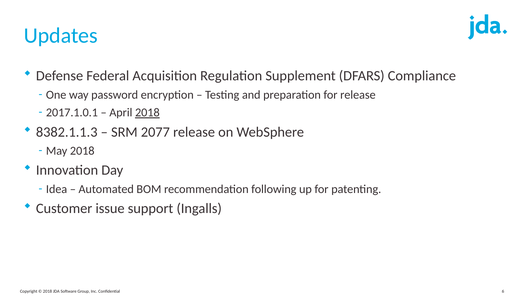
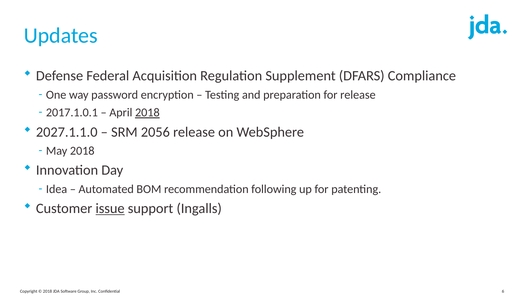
8382.1.1.3: 8382.1.1.3 -> 2027.1.1.0
2077: 2077 -> 2056
issue underline: none -> present
